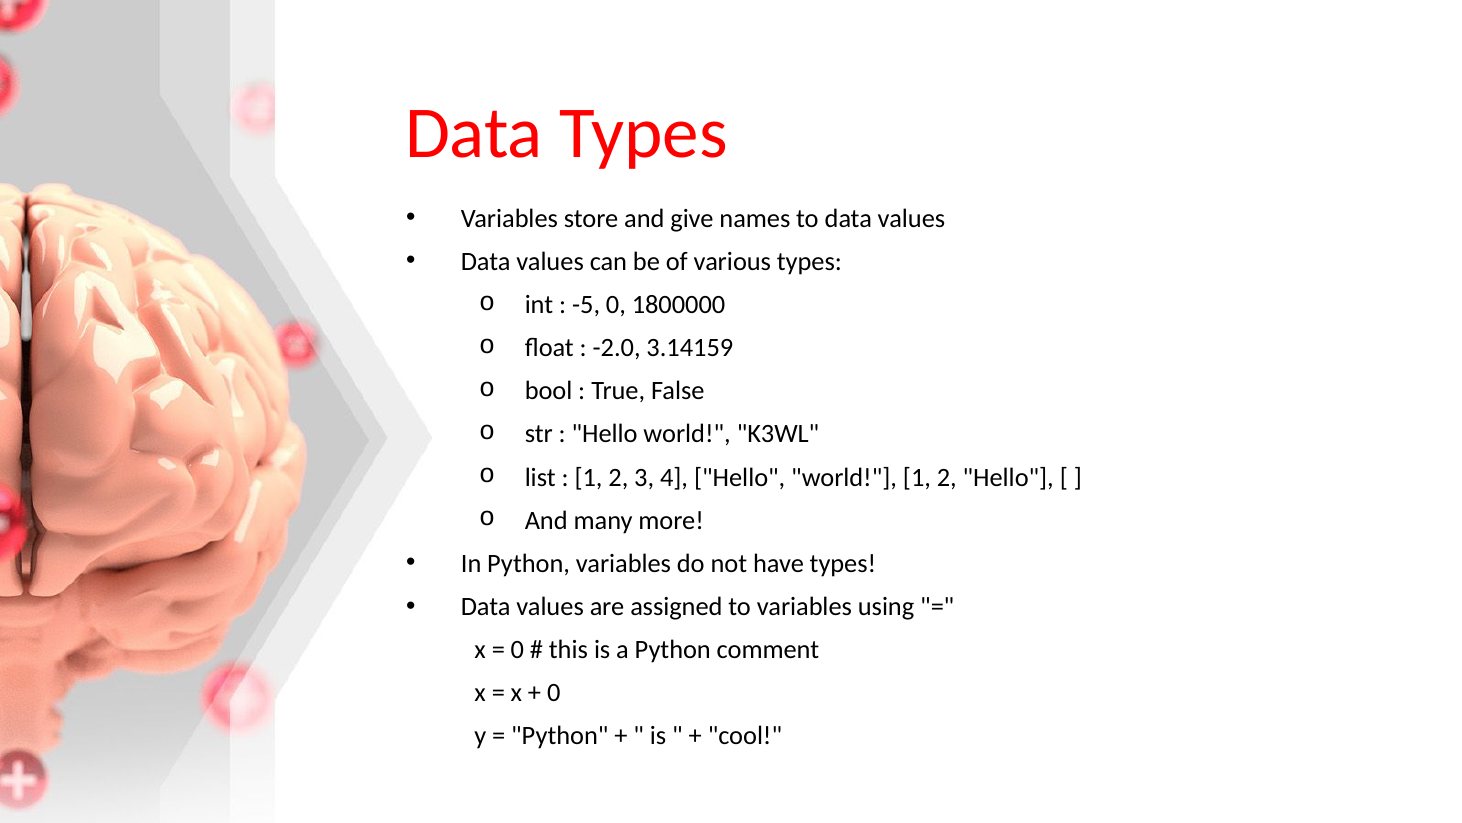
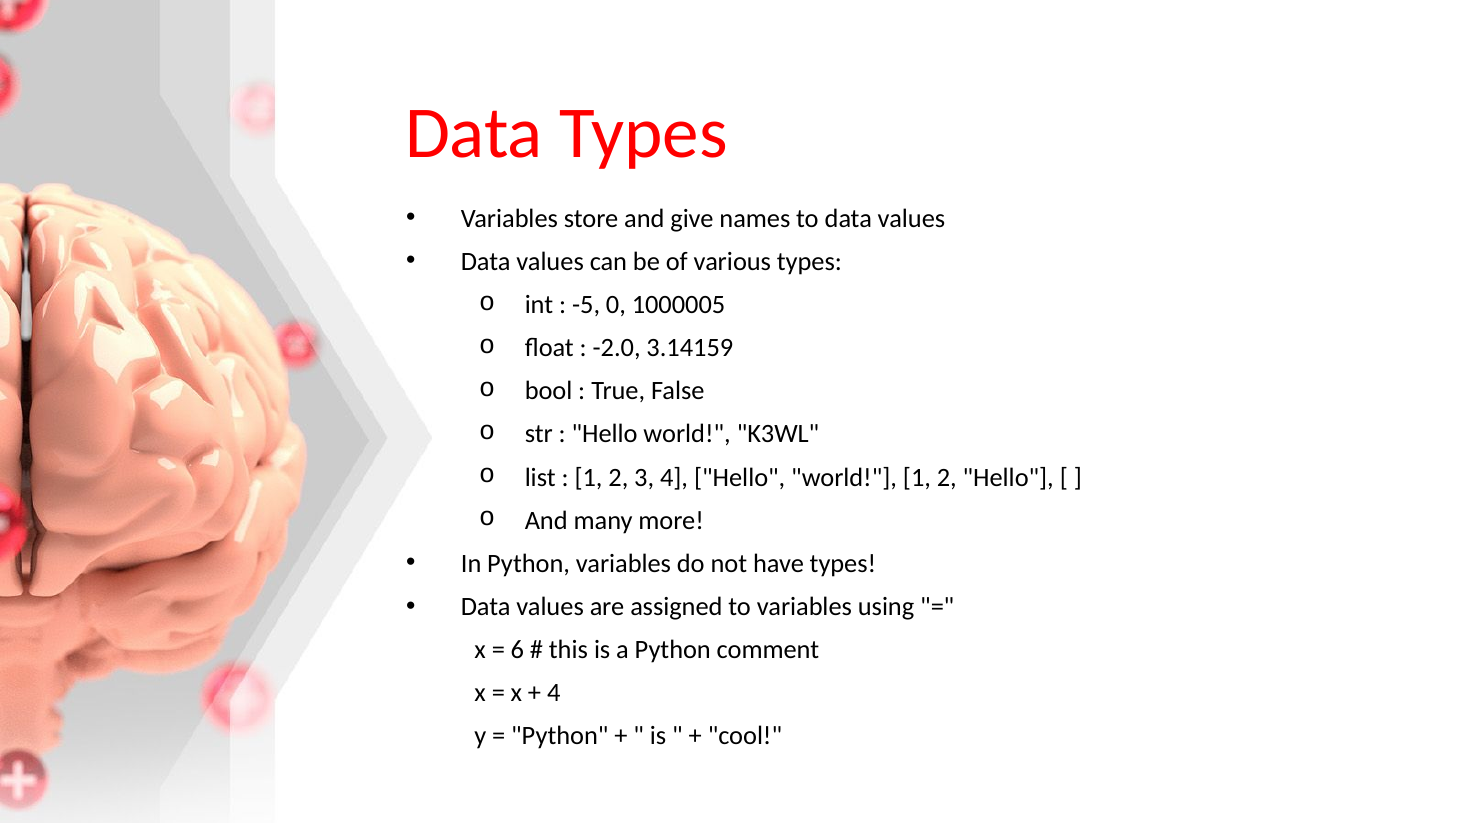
1800000: 1800000 -> 1000005
0 at (517, 649): 0 -> 6
0 at (554, 693): 0 -> 4
